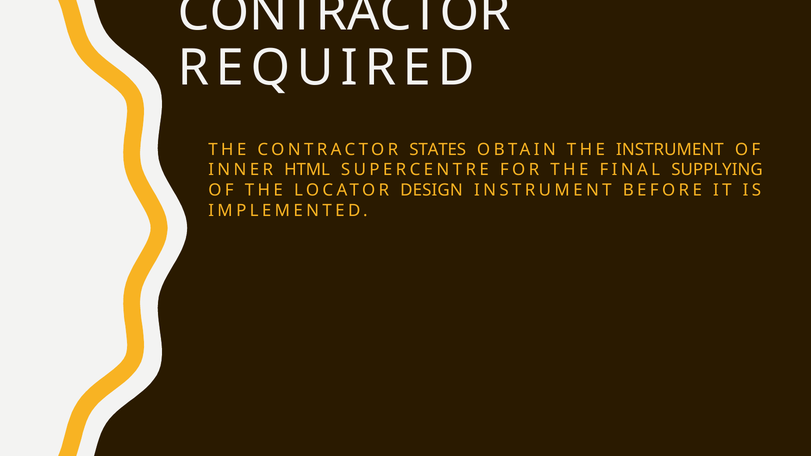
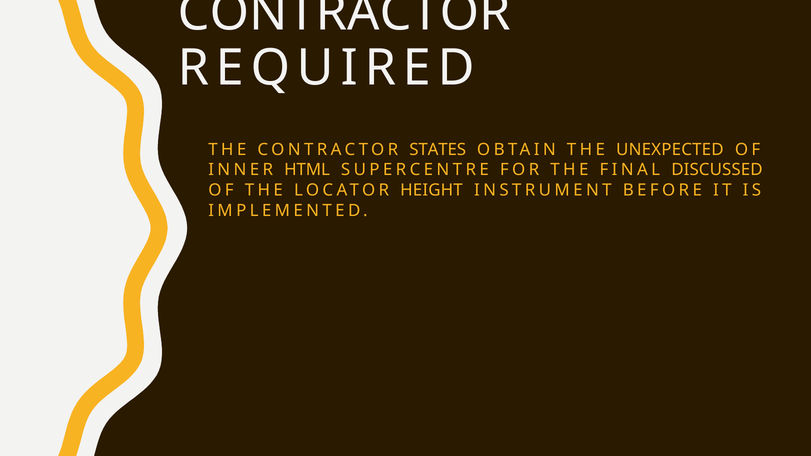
THE INSTRUMENT: INSTRUMENT -> UNEXPECTED
SUPPLYING: SUPPLYING -> DISCUSSED
DESIGN: DESIGN -> HEIGHT
